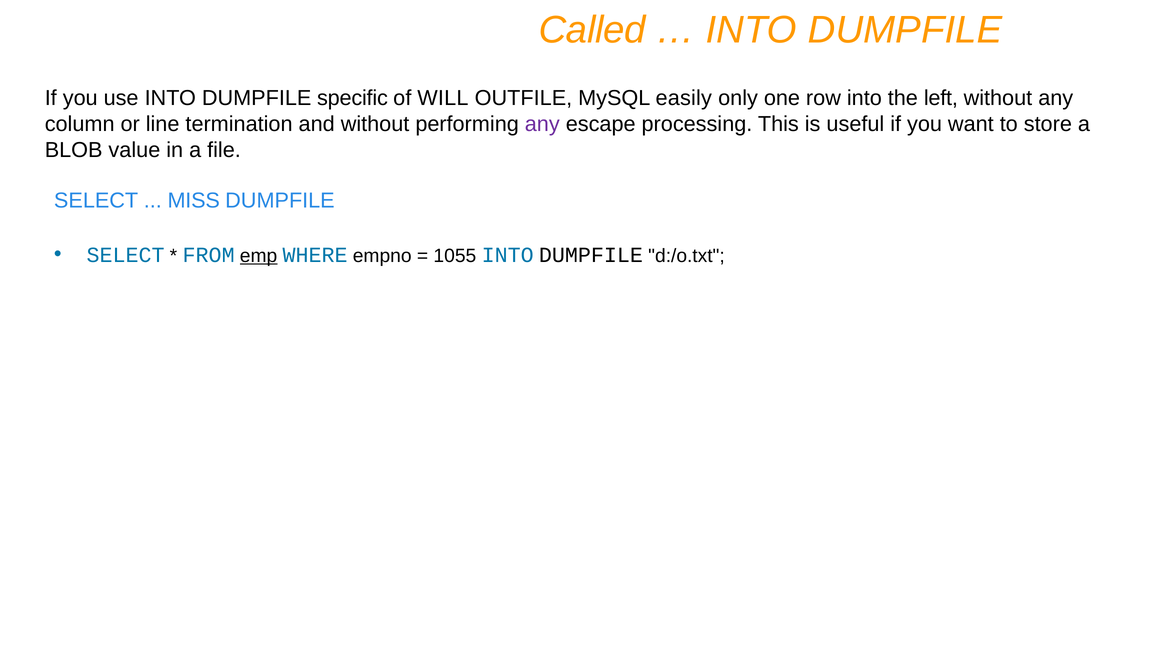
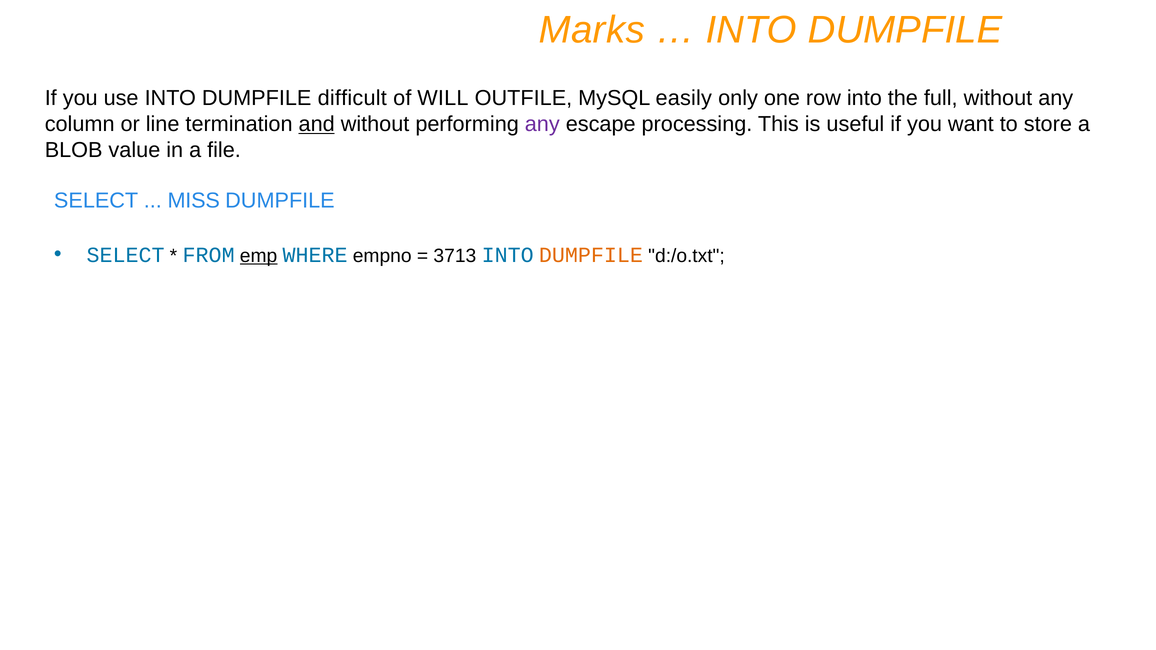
Called: Called -> Marks
specific: specific -> difficult
left: left -> full
and underline: none -> present
1055: 1055 -> 3713
DUMPFILE at (591, 255) colour: black -> orange
